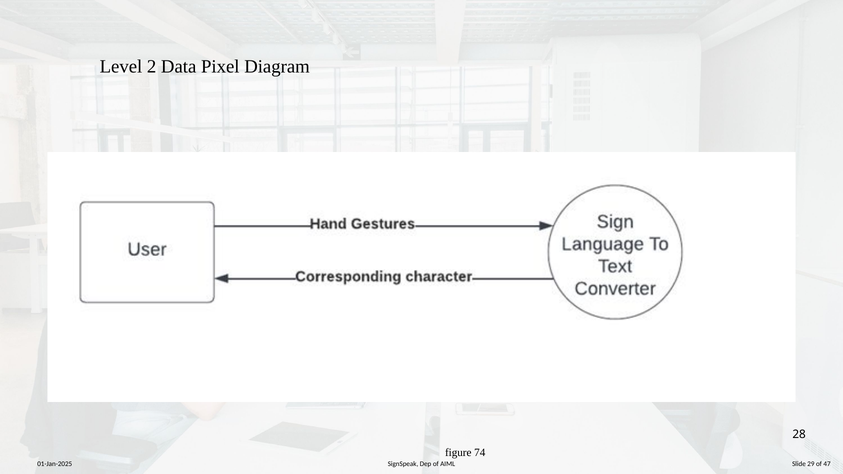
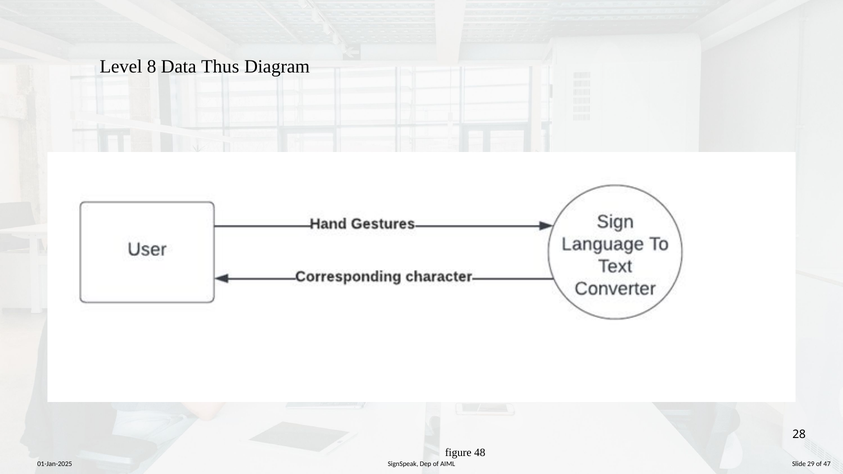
2: 2 -> 8
Pixel: Pixel -> Thus
74: 74 -> 48
